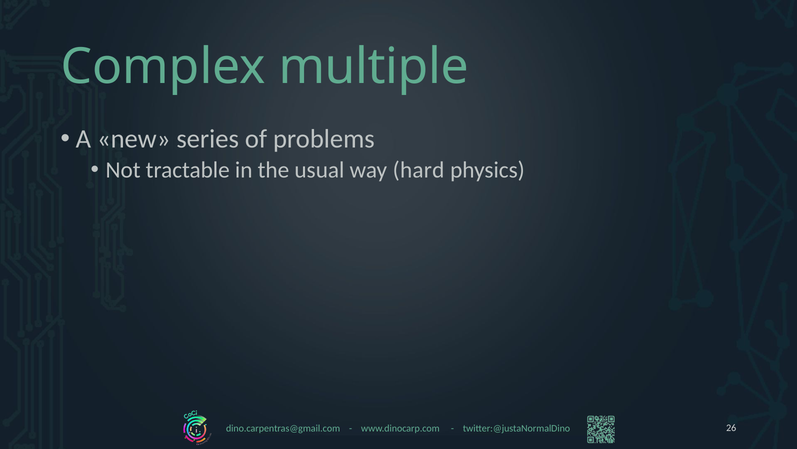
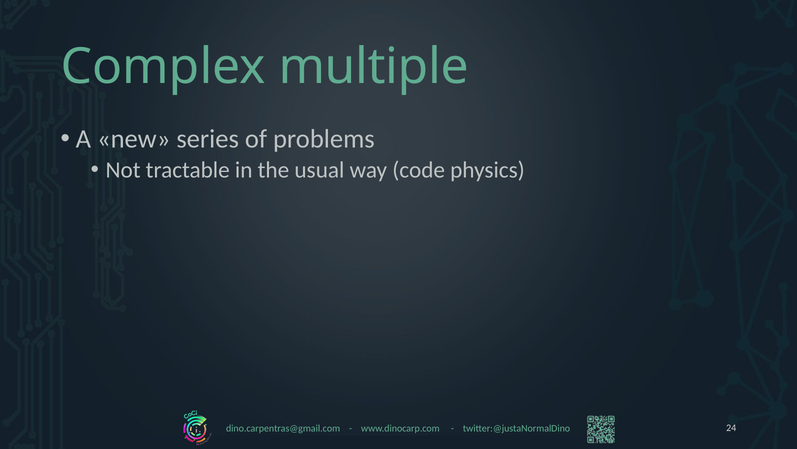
hard: hard -> code
26: 26 -> 24
